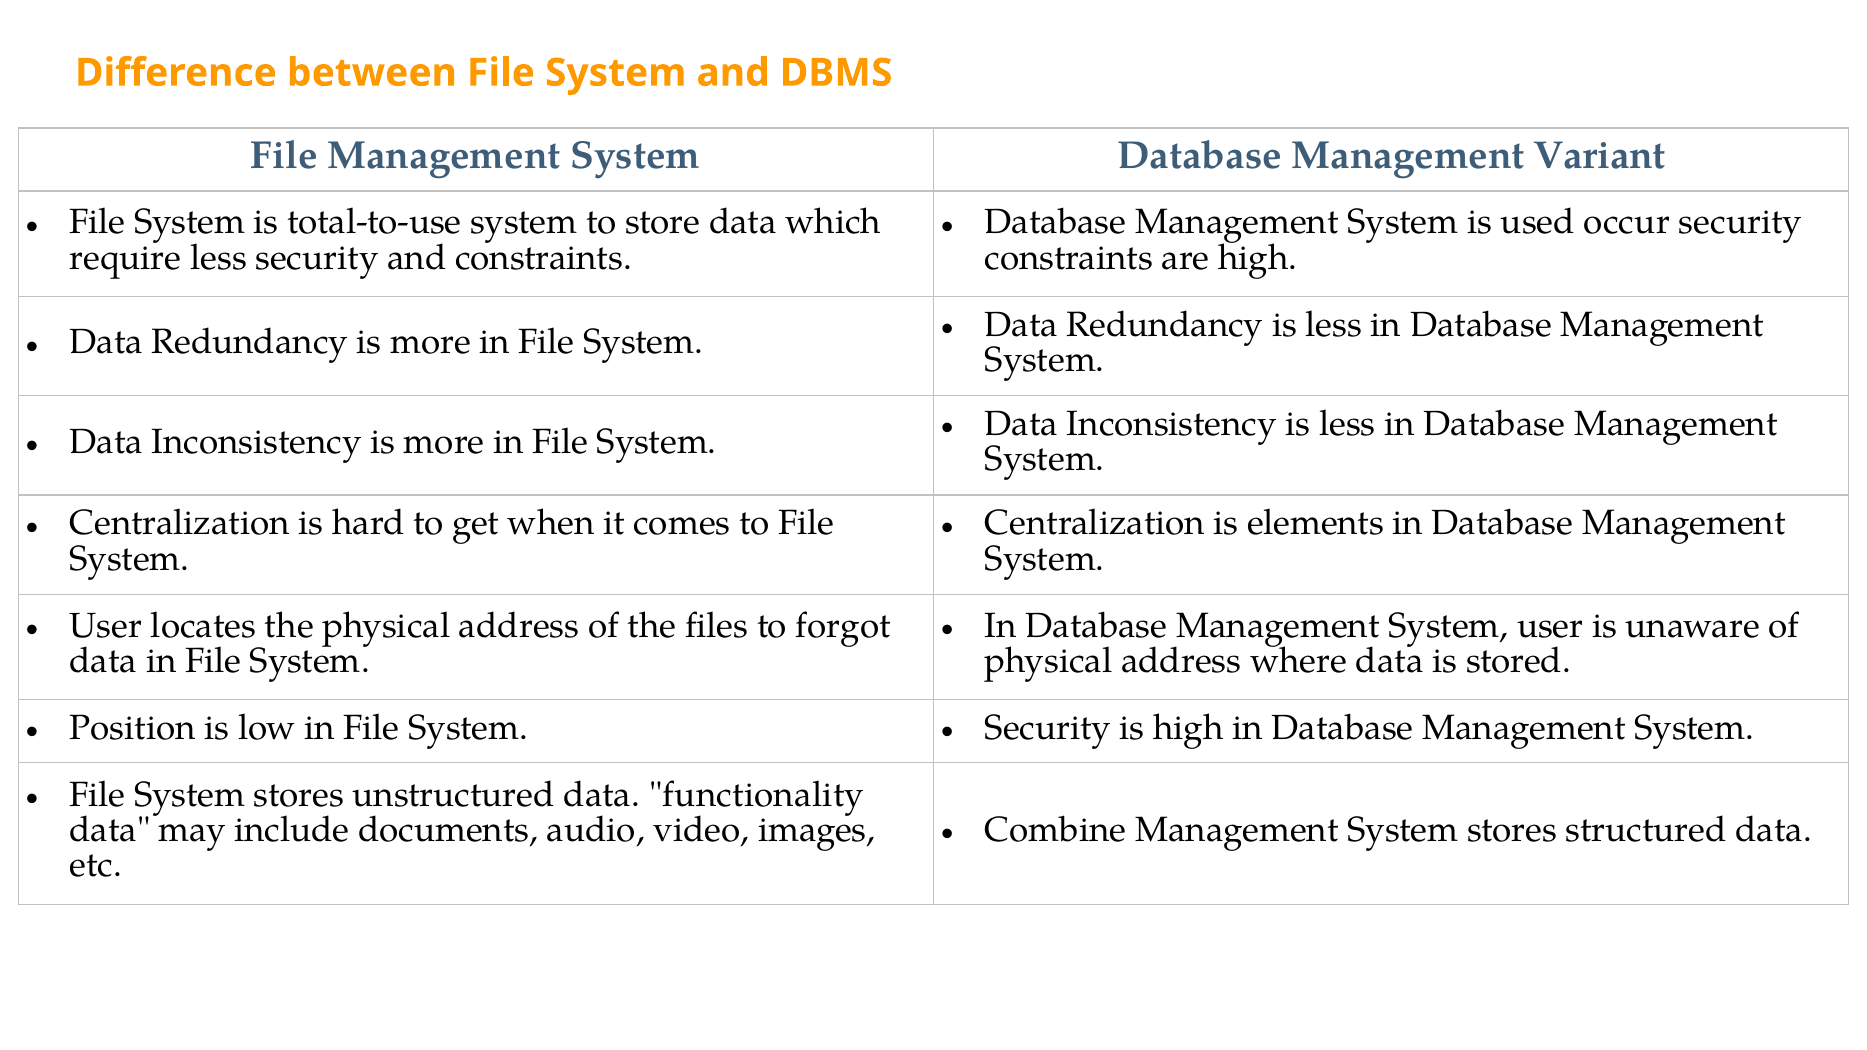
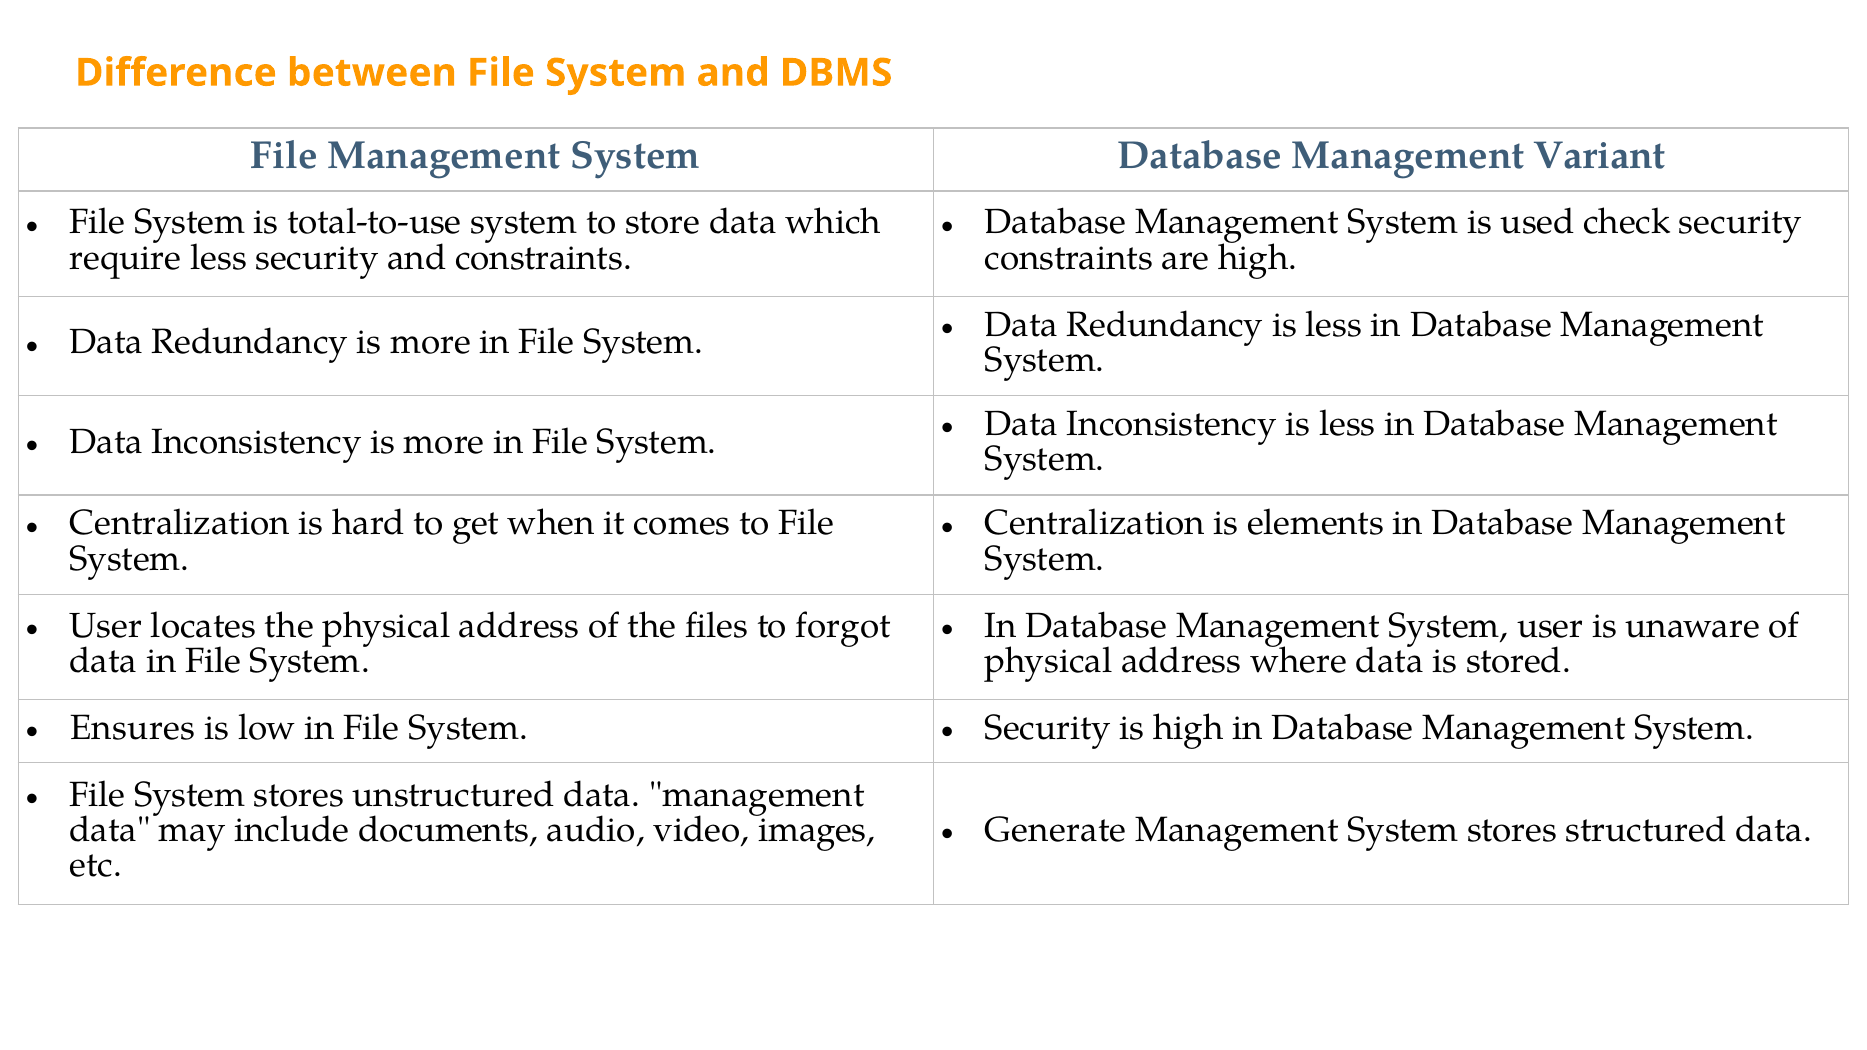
occur: occur -> check
Position: Position -> Ensures
data functionality: functionality -> management
Combine: Combine -> Generate
